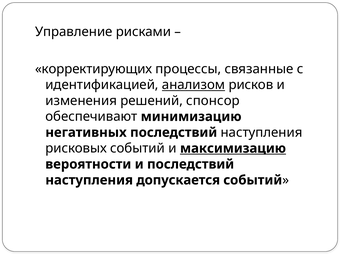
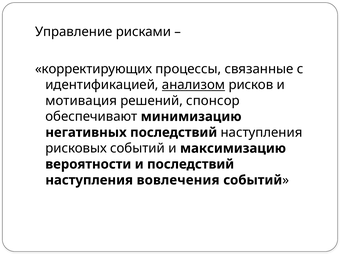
изменения: изменения -> мотивация
максимизацию underline: present -> none
допускается: допускается -> вовлечения
